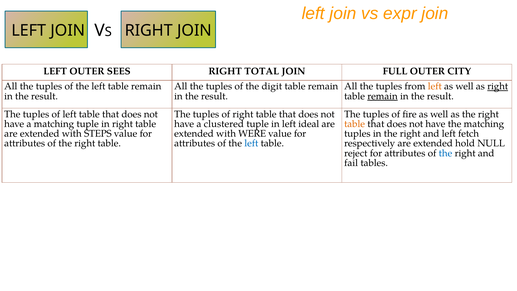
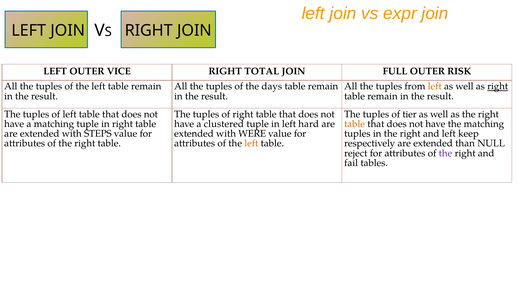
SEES: SEES -> VICE
CITY: CITY -> RISK
digit: digit -> days
remain at (383, 96) underline: present -> none
fire: fire -> tier
ideal: ideal -> hard
fetch: fetch -> keep
left at (251, 143) colour: blue -> orange
hold: hold -> than
the at (445, 153) colour: blue -> purple
